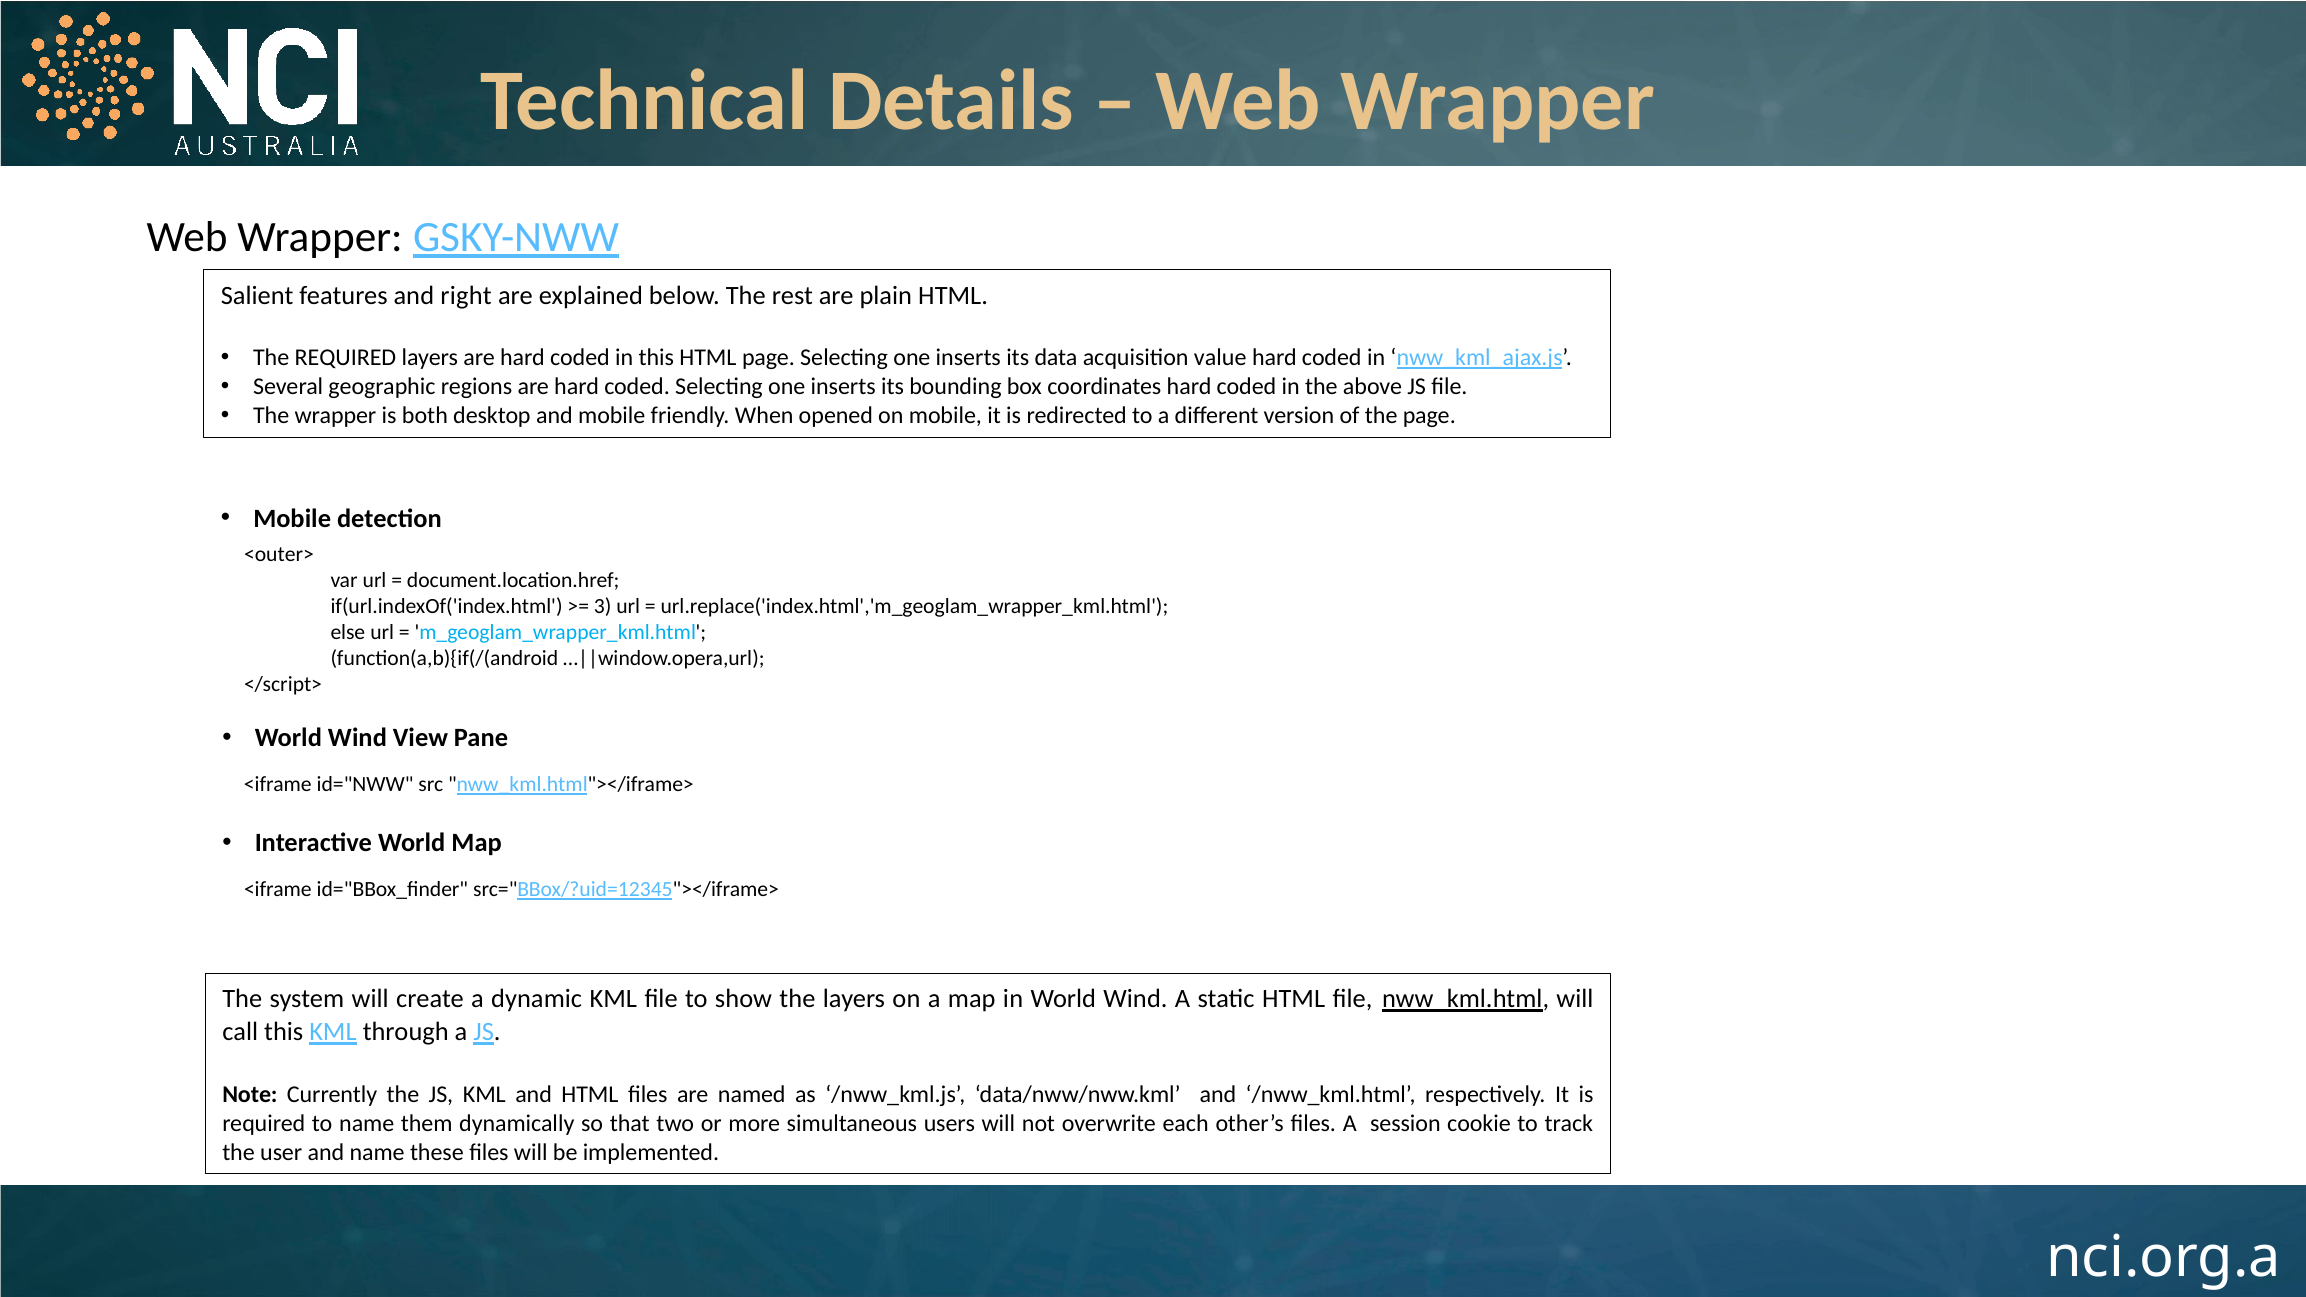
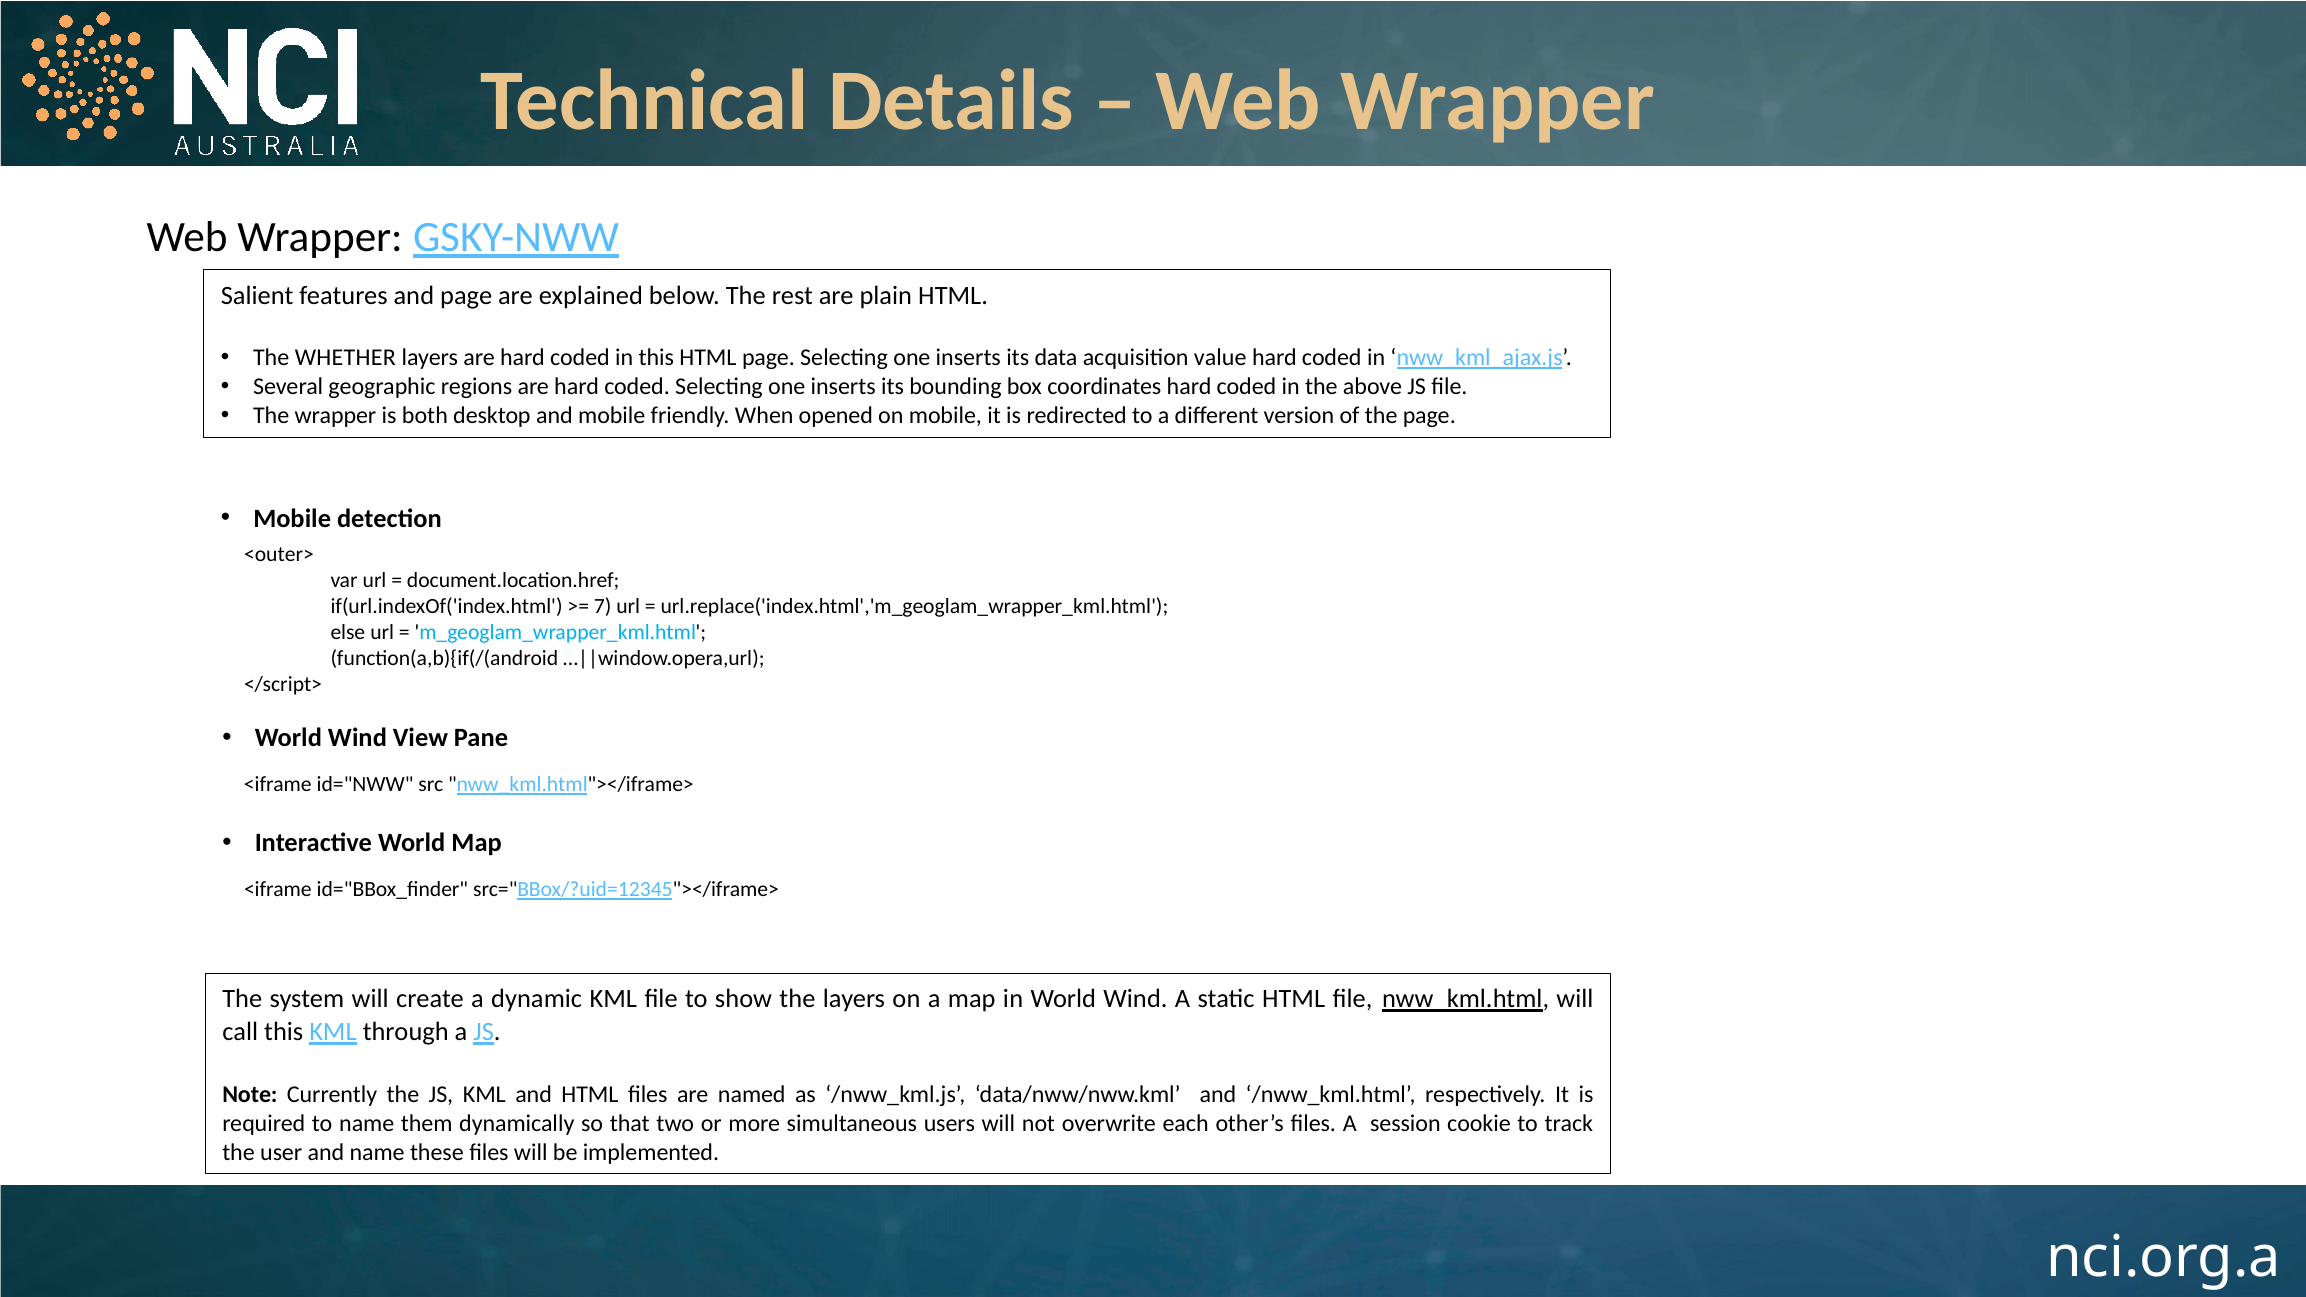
and right: right -> page
The REQUIRED: REQUIRED -> WHETHER
3: 3 -> 7
